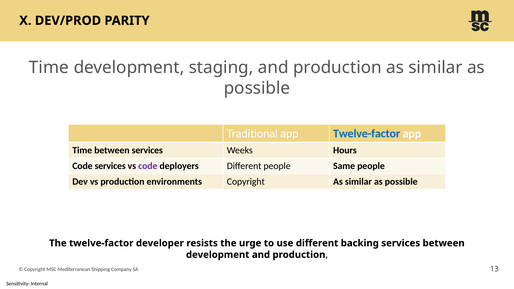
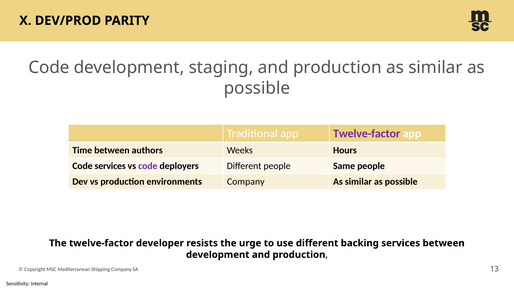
Time at (49, 68): Time -> Code
Twelve-factor at (367, 134) colour: blue -> purple
between services: services -> authors
environments Copyright: Copyright -> Company
